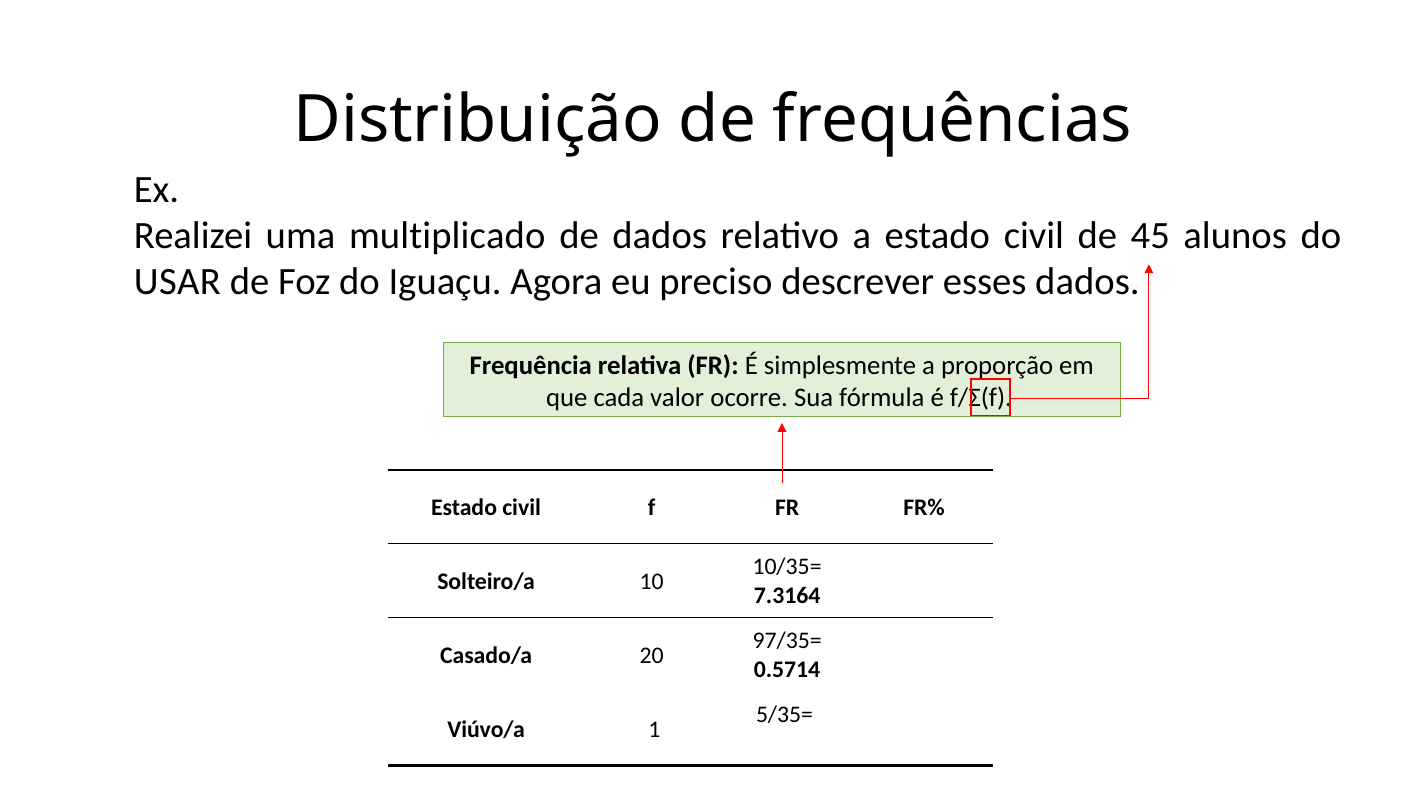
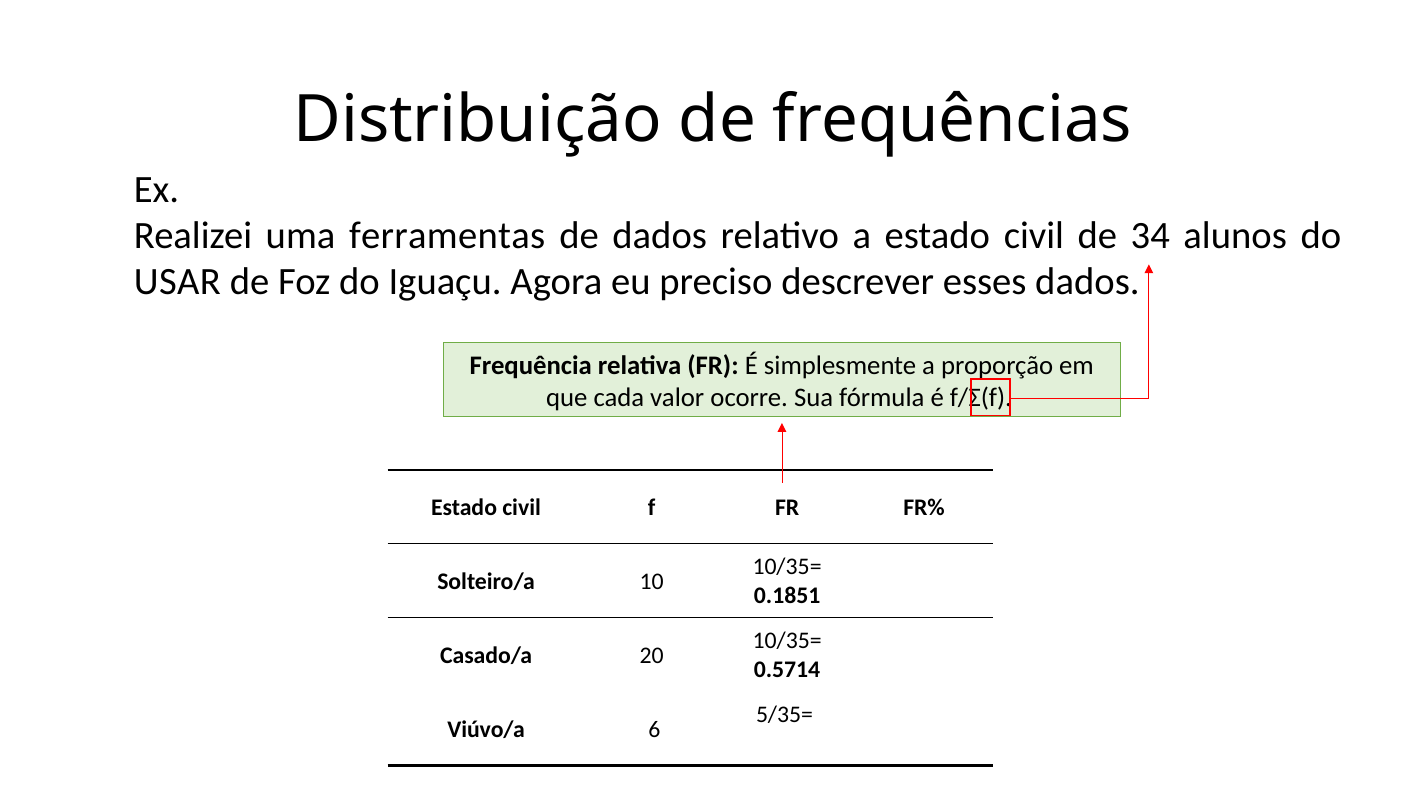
multiplicado: multiplicado -> ferramentas
45: 45 -> 34
7.3164: 7.3164 -> 0.1851
97/35= at (787, 641): 97/35= -> 10/35=
1: 1 -> 6
